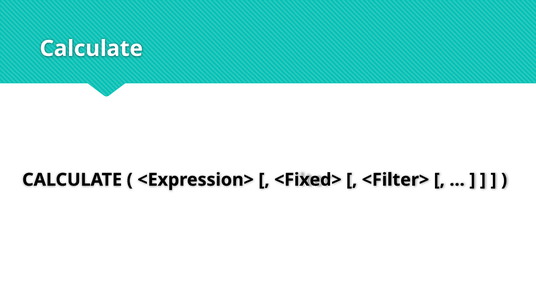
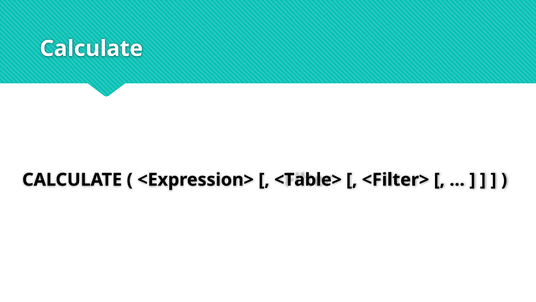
<Fixed>: <Fixed> -> <Table>
